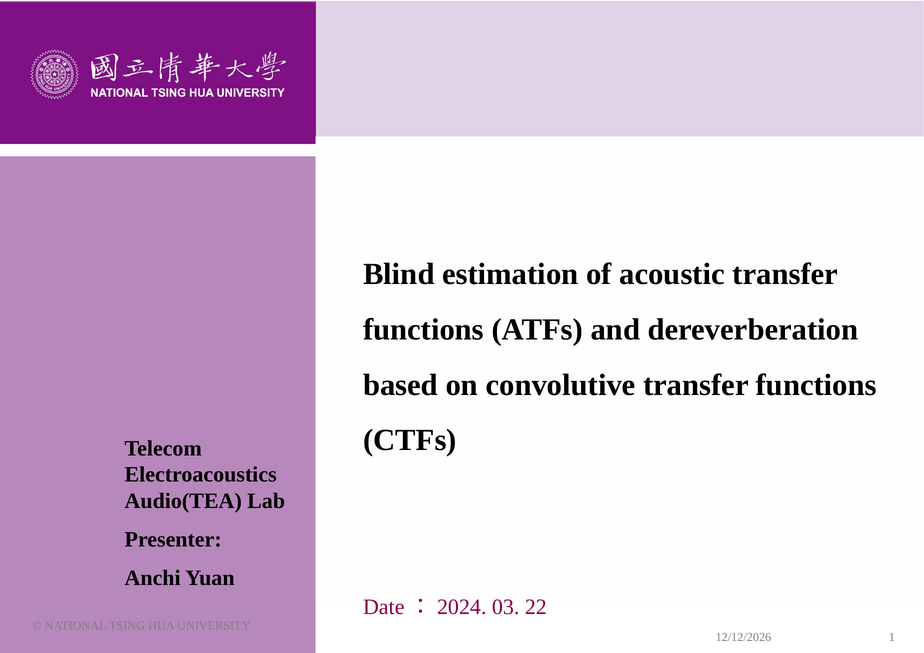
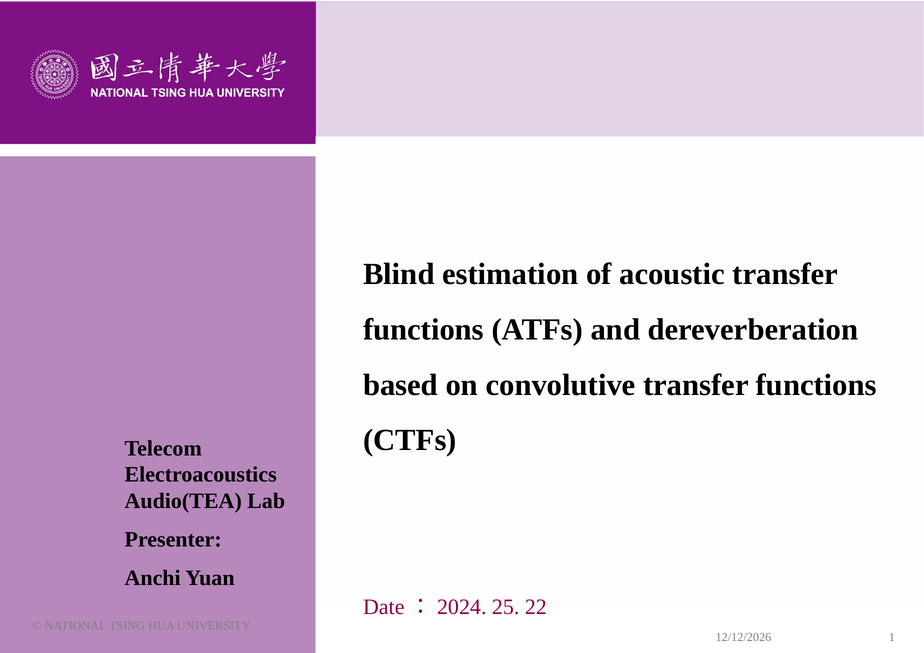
03: 03 -> 25
